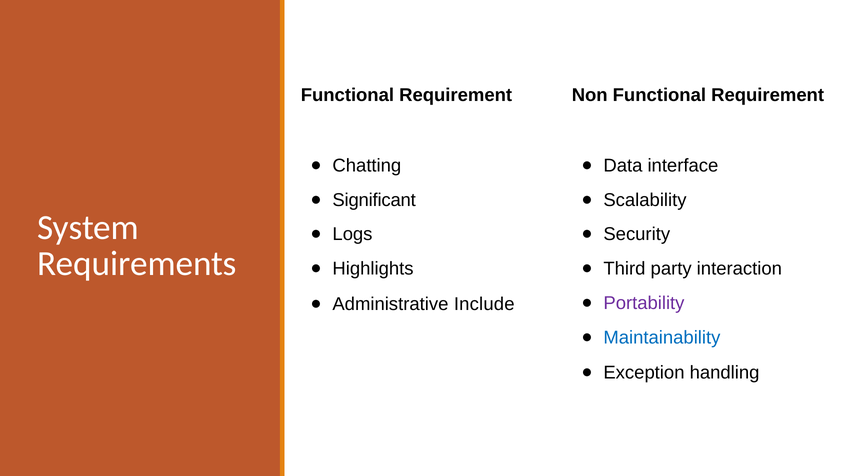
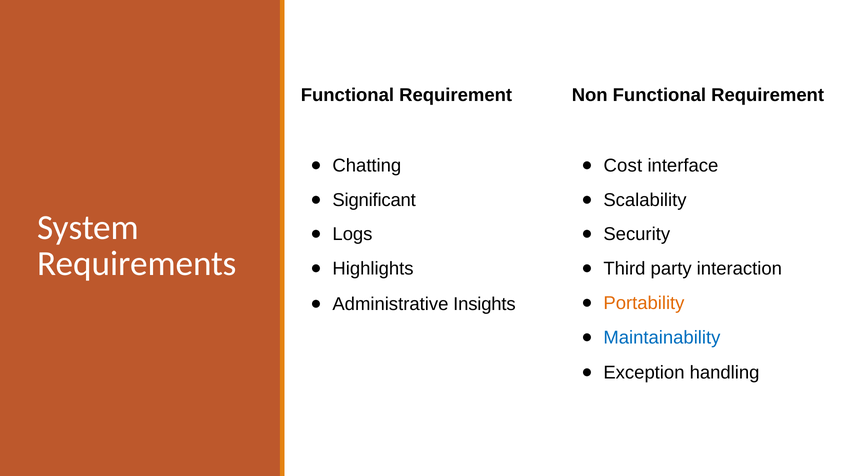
Data: Data -> Cost
Portability colour: purple -> orange
Include: Include -> Insights
